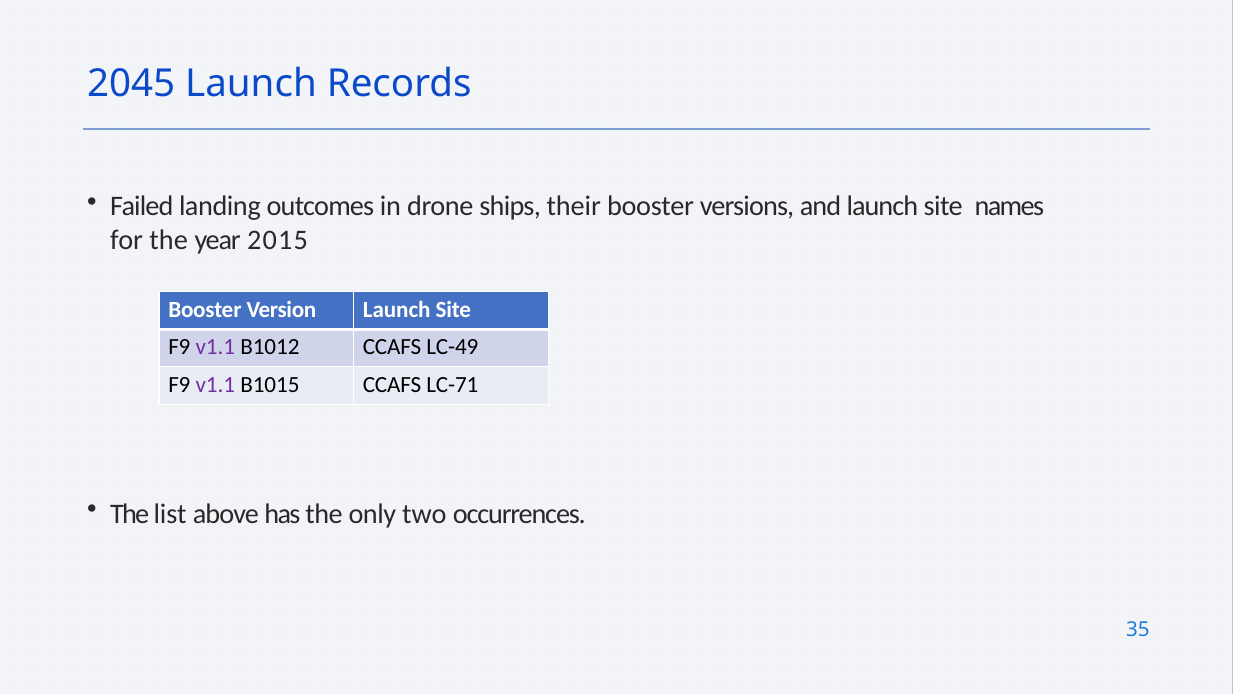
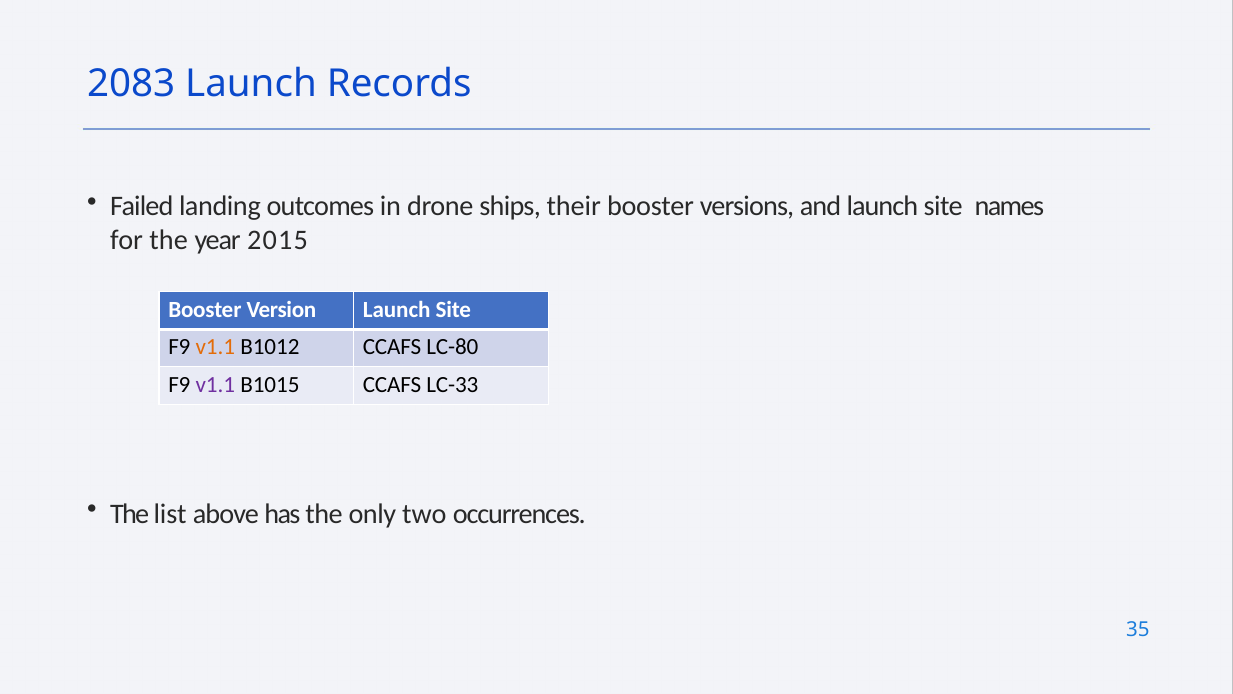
2045: 2045 -> 2083
v1.1 at (215, 347) colour: purple -> orange
LC-49: LC-49 -> LC-80
LC-71: LC-71 -> LC-33
